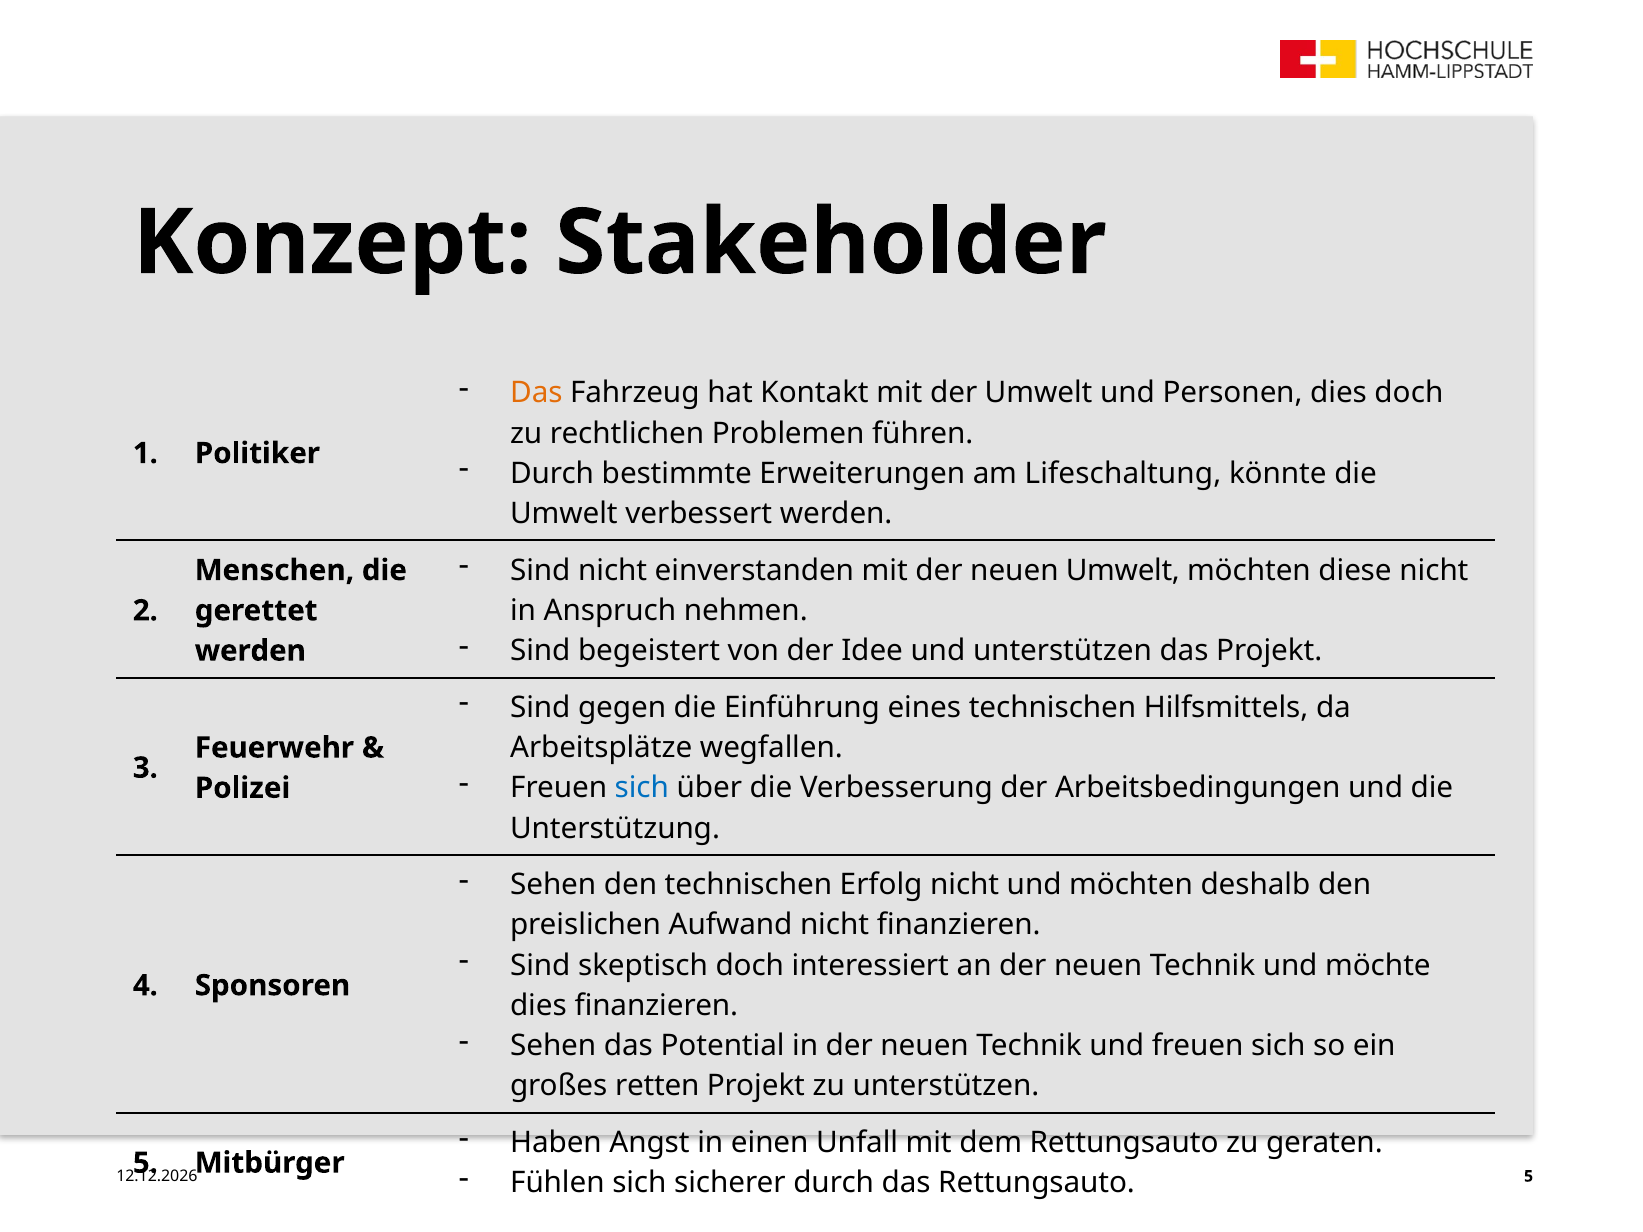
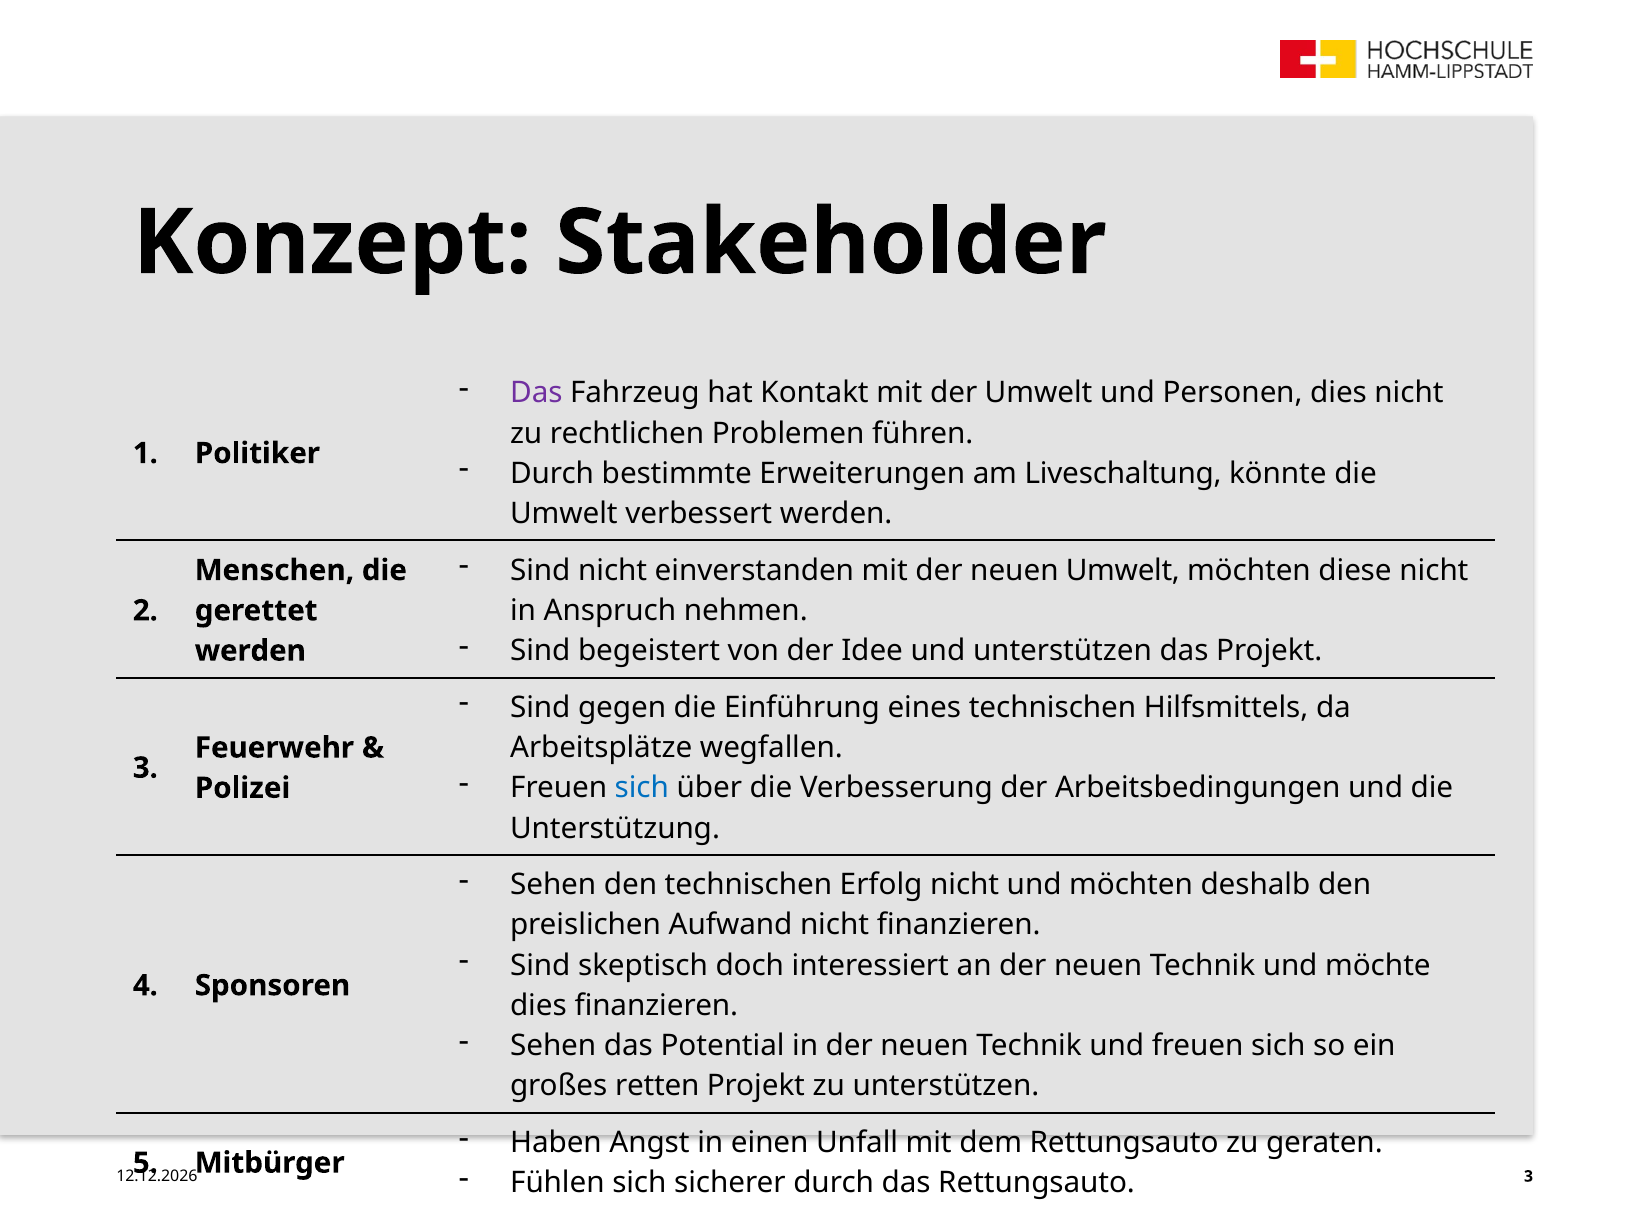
Das at (536, 393) colour: orange -> purple
dies doch: doch -> nicht
Lifeschaltung: Lifeschaltung -> Liveschaltung
5 at (1529, 1177): 5 -> 3
